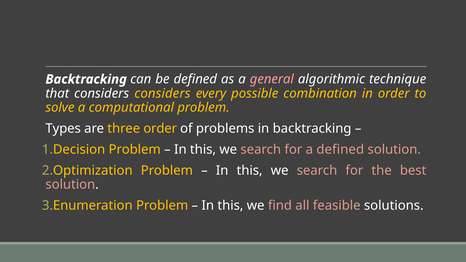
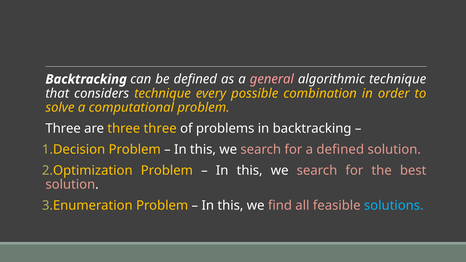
considers considers: considers -> technique
Types at (63, 129): Types -> Three
three order: order -> three
solutions colour: white -> light blue
